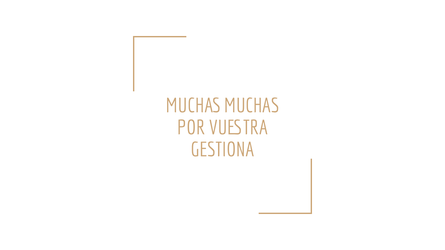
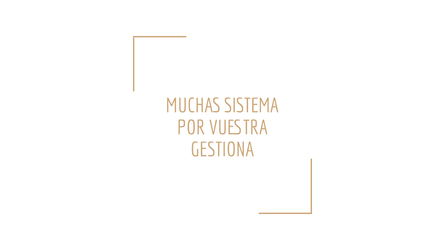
MUCHAS MUCHAS: MUCHAS -> SISTEMA
